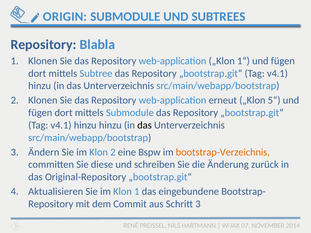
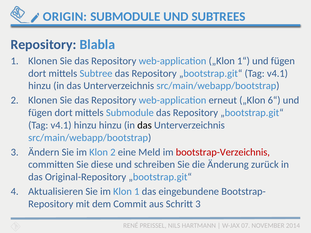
5“: 5“ -> 6“
Bspw: Bspw -> Meld
bootstrap-Verzeichnis colour: orange -> red
